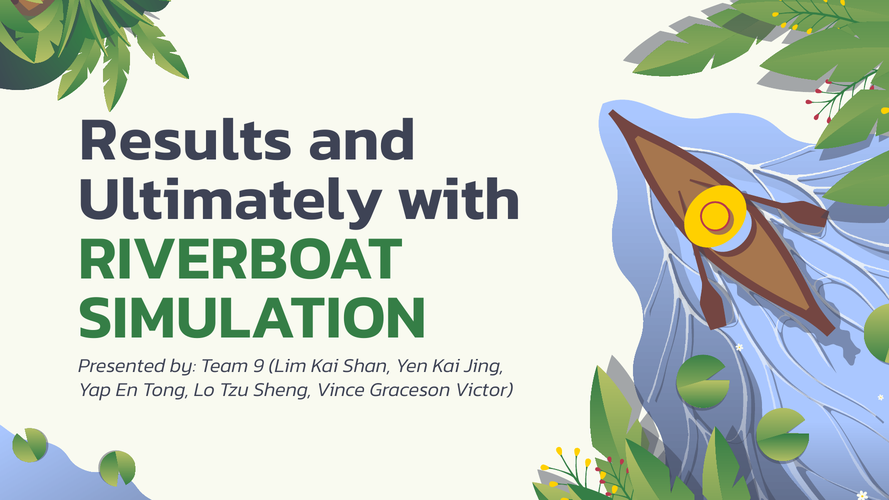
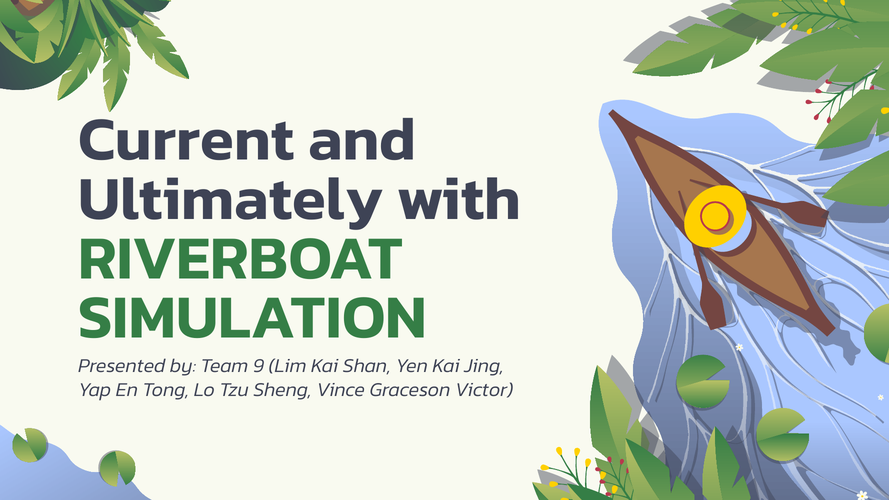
Results: Results -> Current
